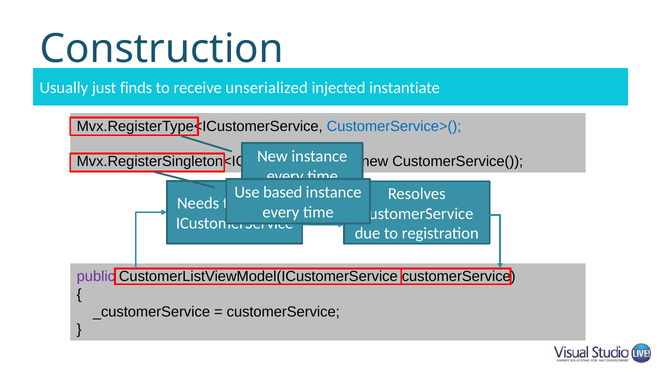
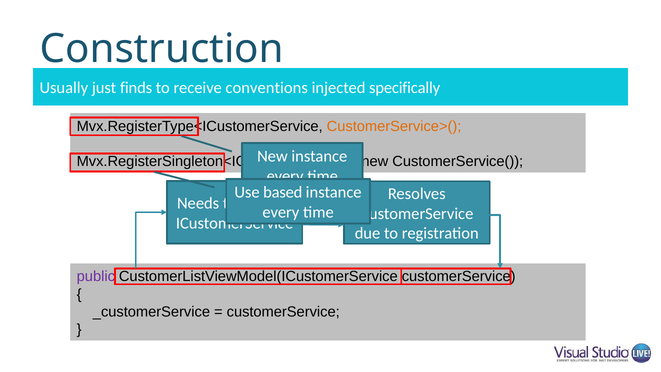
unserialized: unserialized -> conventions
instantiate: instantiate -> specifically
CustomerService>( colour: blue -> orange
